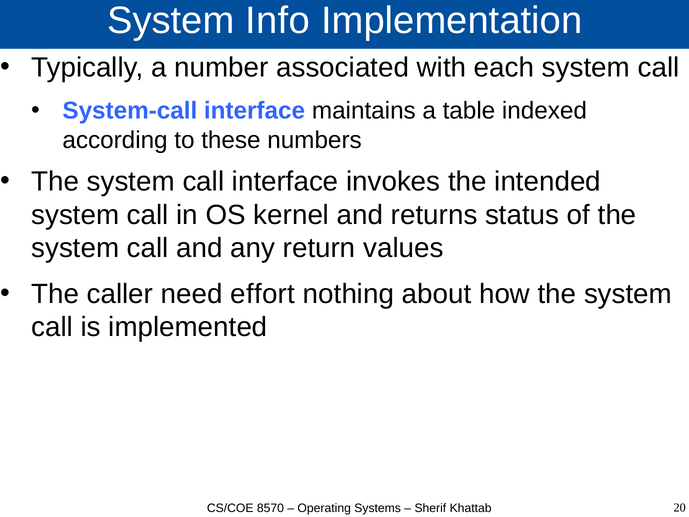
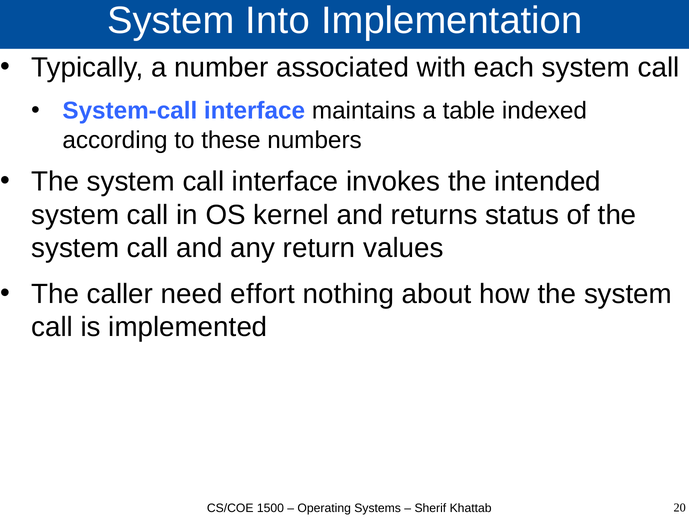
Info: Info -> Into
8570: 8570 -> 1500
